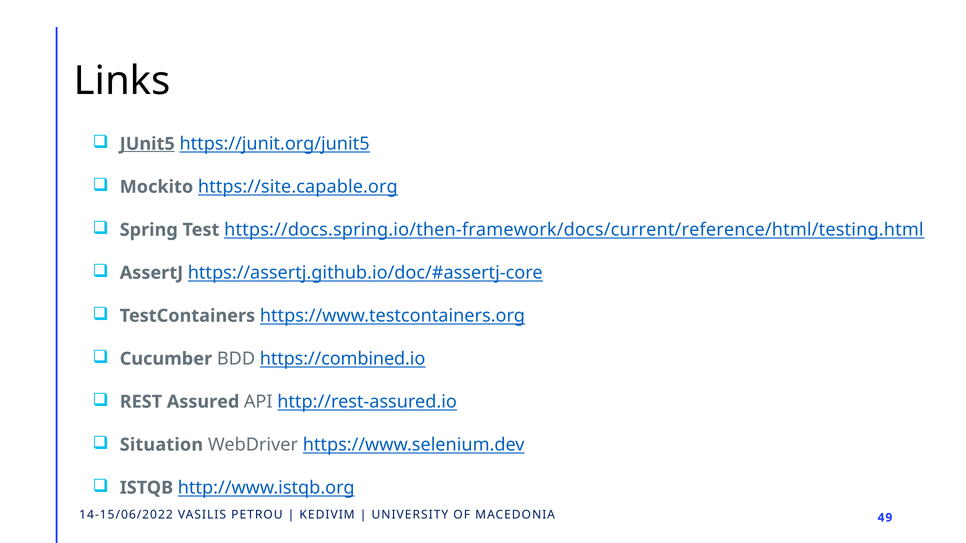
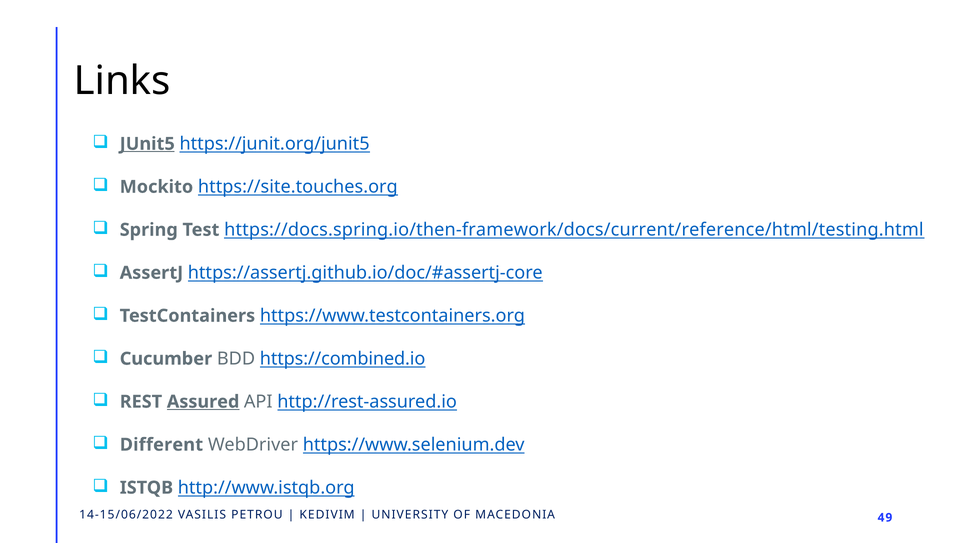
https://site.capable.org: https://site.capable.org -> https://site.touches.org
Assured underline: none -> present
Situation: Situation -> Different
